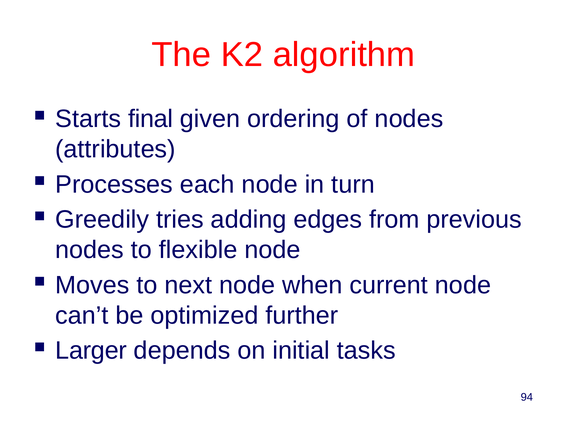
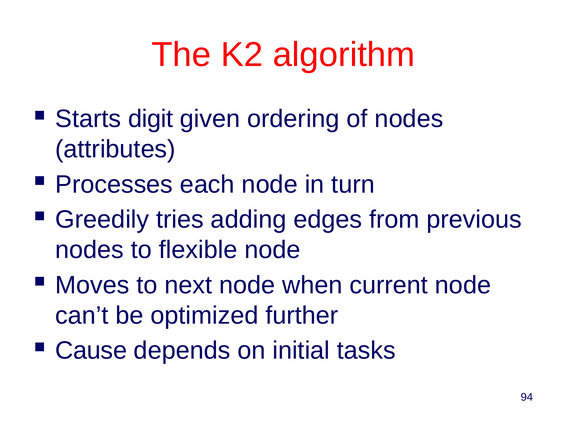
final: final -> digit
Larger: Larger -> Cause
